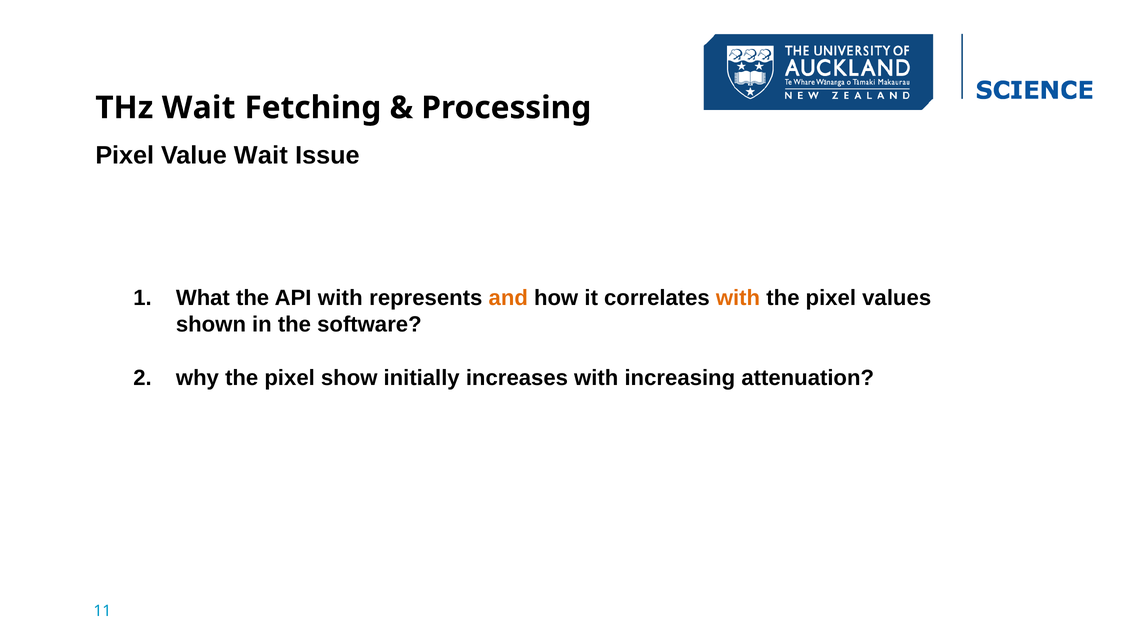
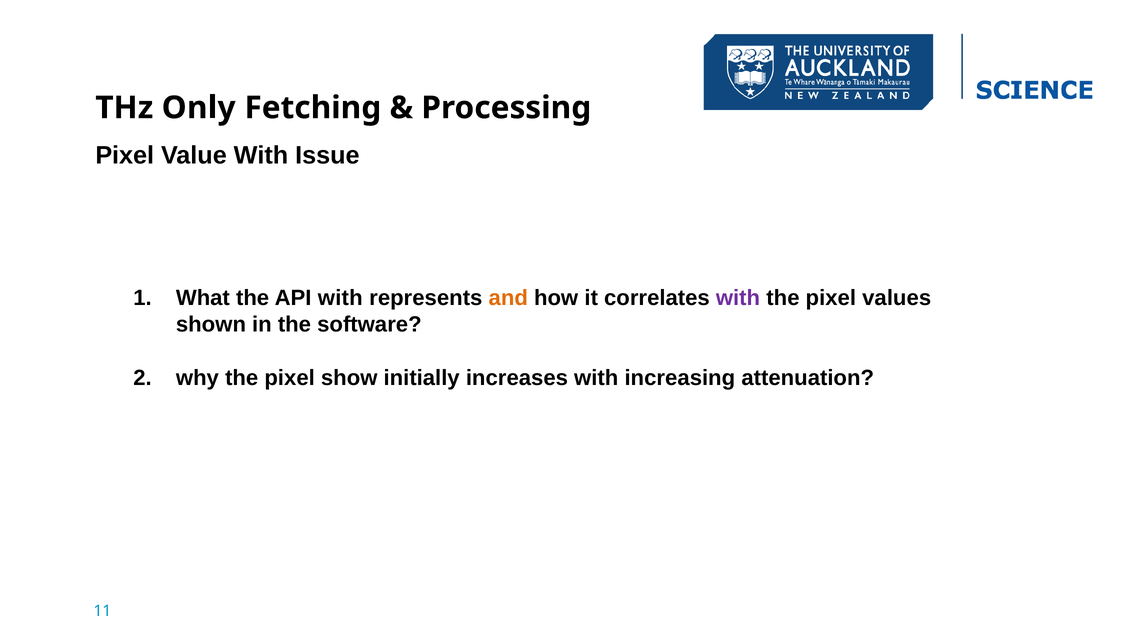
THz Wait: Wait -> Only
Value Wait: Wait -> With
with at (738, 298) colour: orange -> purple
